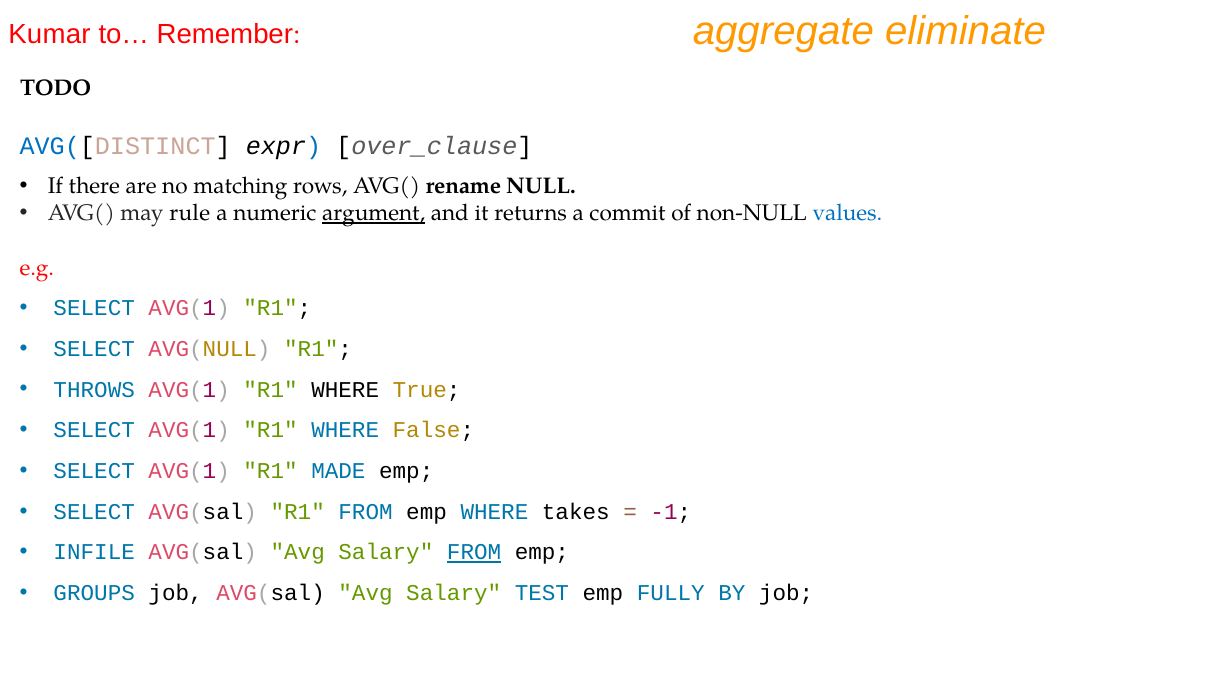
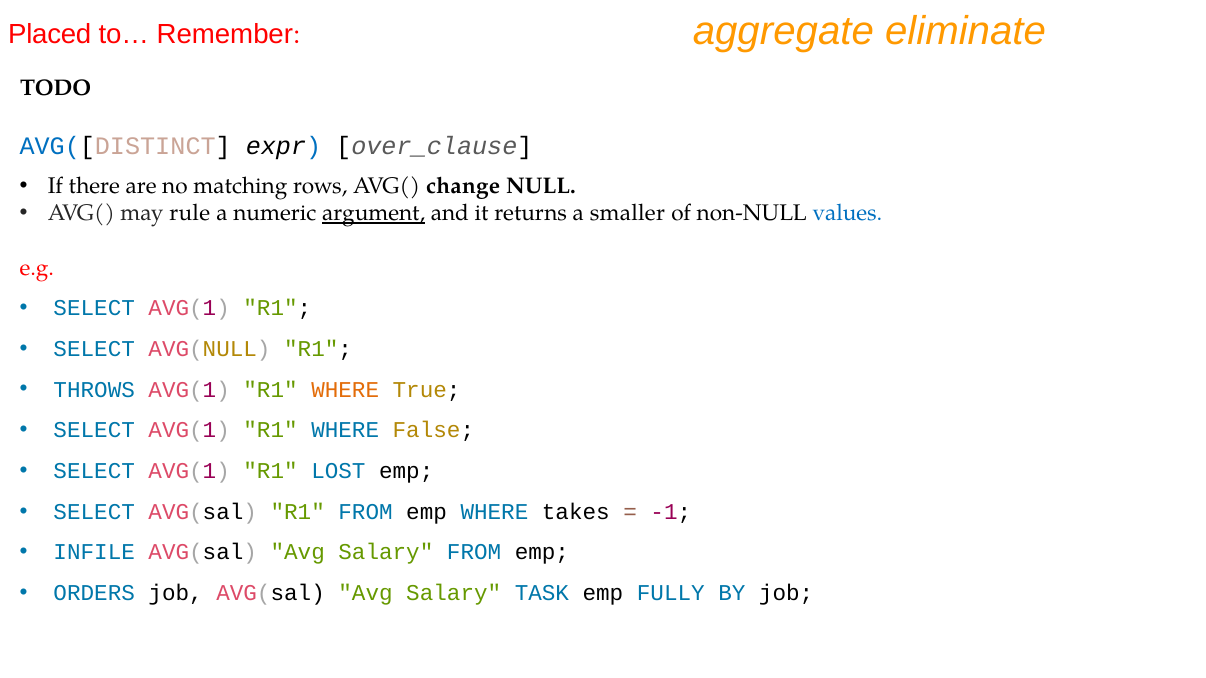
Kumar: Kumar -> Placed
rename: rename -> change
commit: commit -> smaller
WHERE at (345, 390) colour: black -> orange
MADE: MADE -> LOST
FROM at (474, 553) underline: present -> none
GROUPS: GROUPS -> ORDERS
TEST: TEST -> TASK
